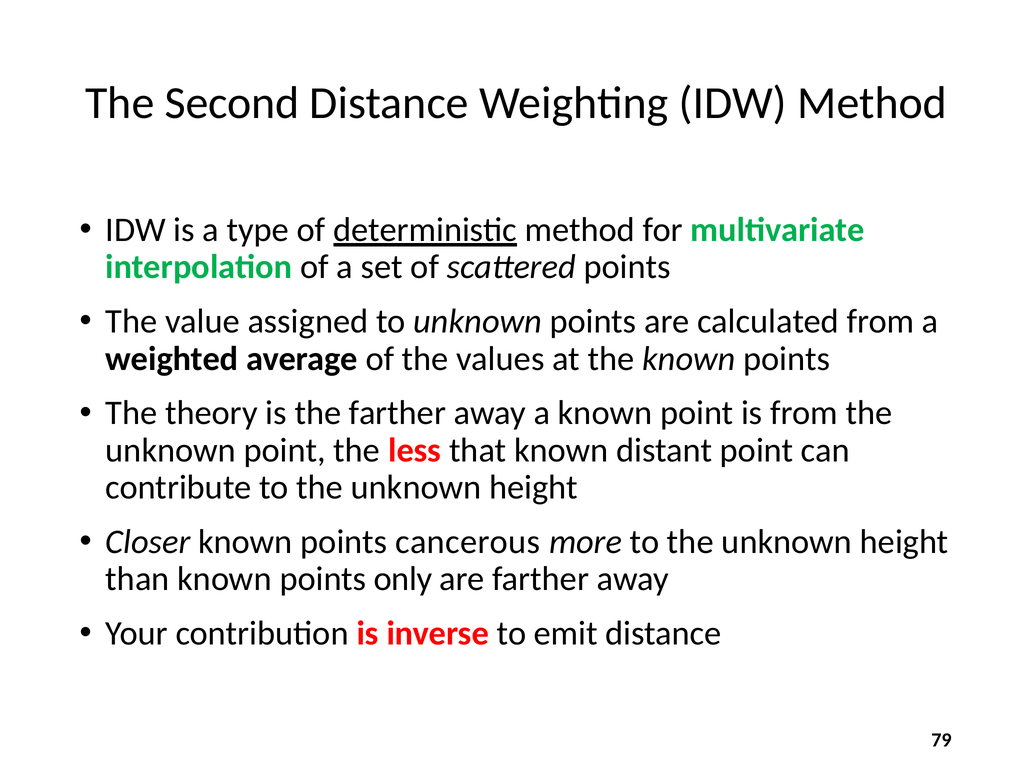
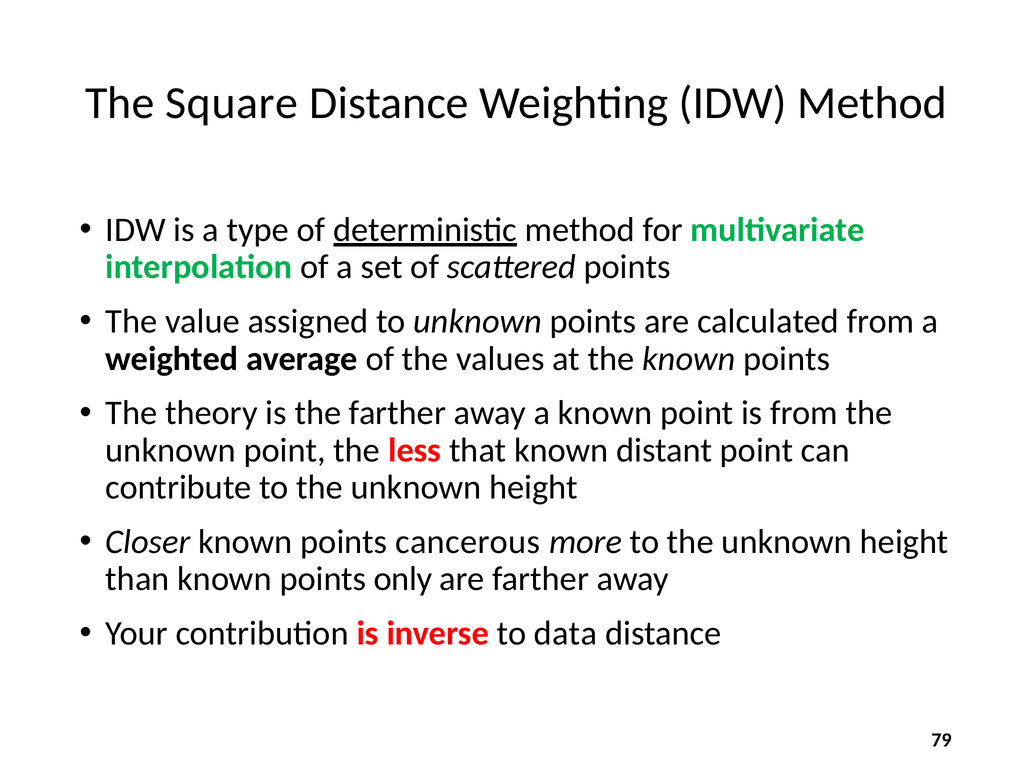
Second: Second -> Square
emit: emit -> data
